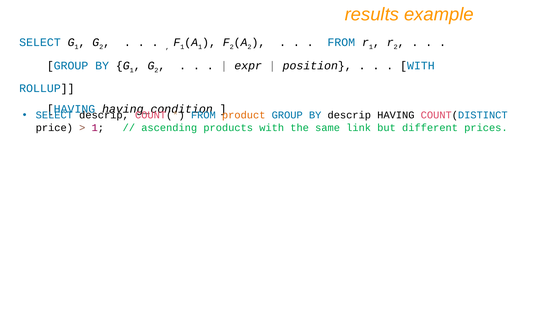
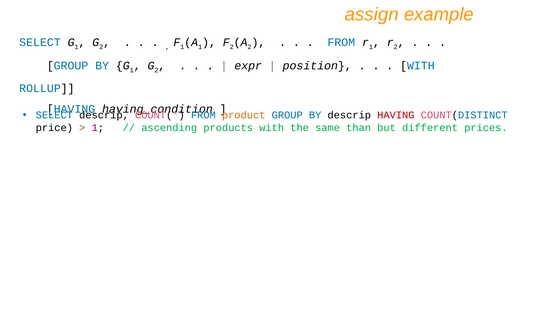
results: results -> assign
HAVING at (396, 115) colour: black -> red
link: link -> than
